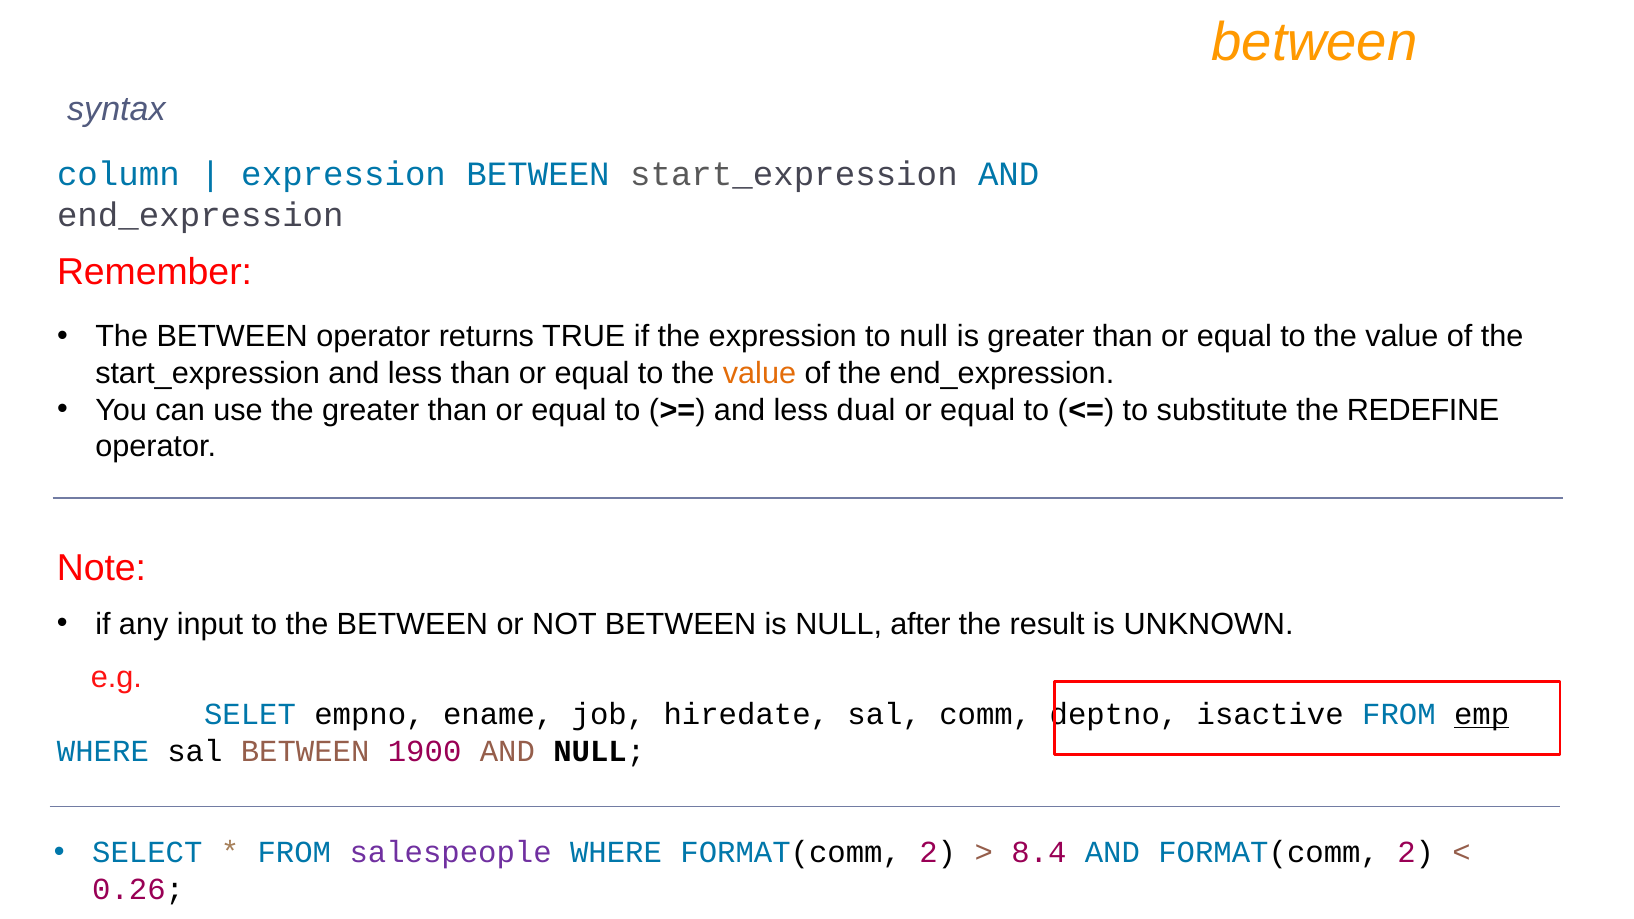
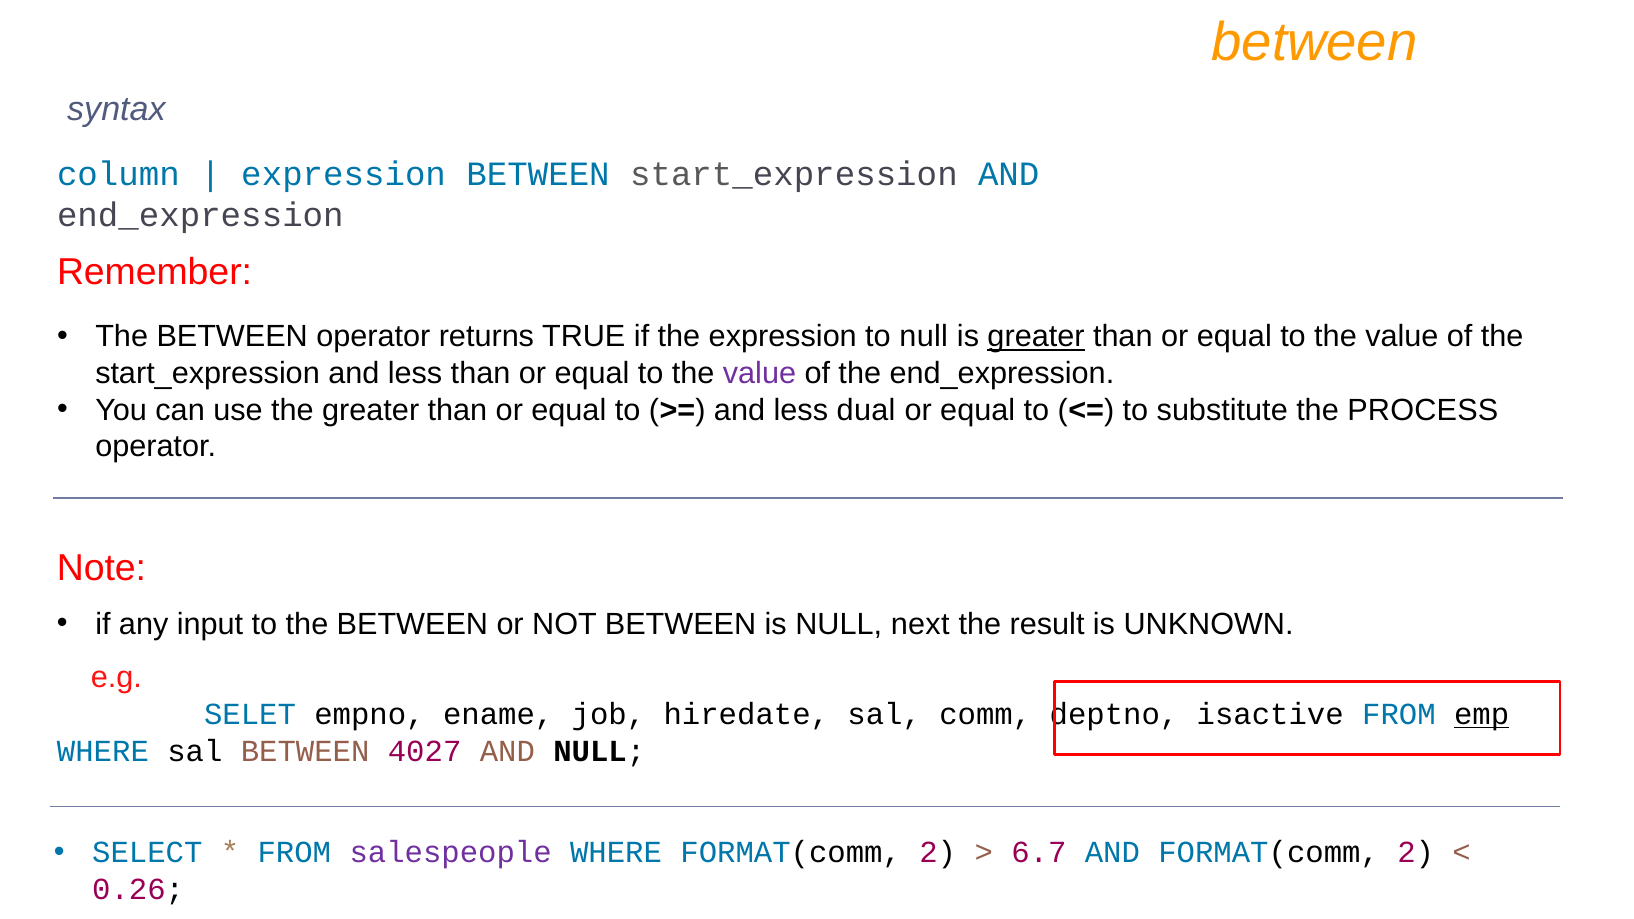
greater at (1036, 337) underline: none -> present
value at (759, 373) colour: orange -> purple
REDEFINE: REDEFINE -> PROCESS
after: after -> next
1900: 1900 -> 4027
8.4: 8.4 -> 6.7
